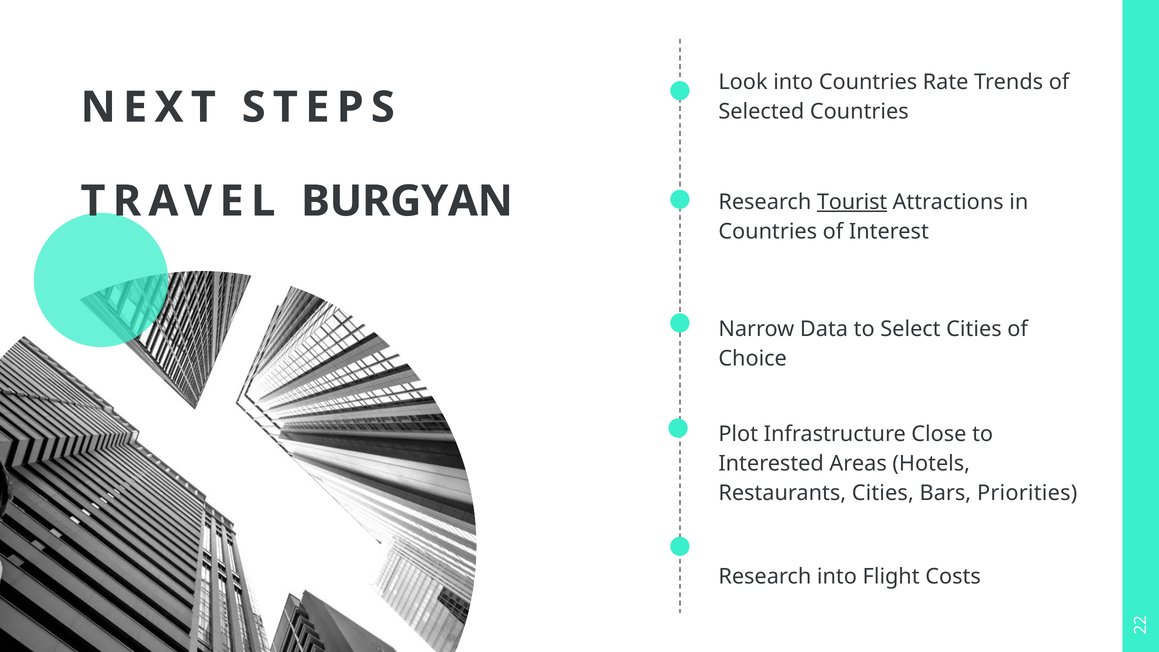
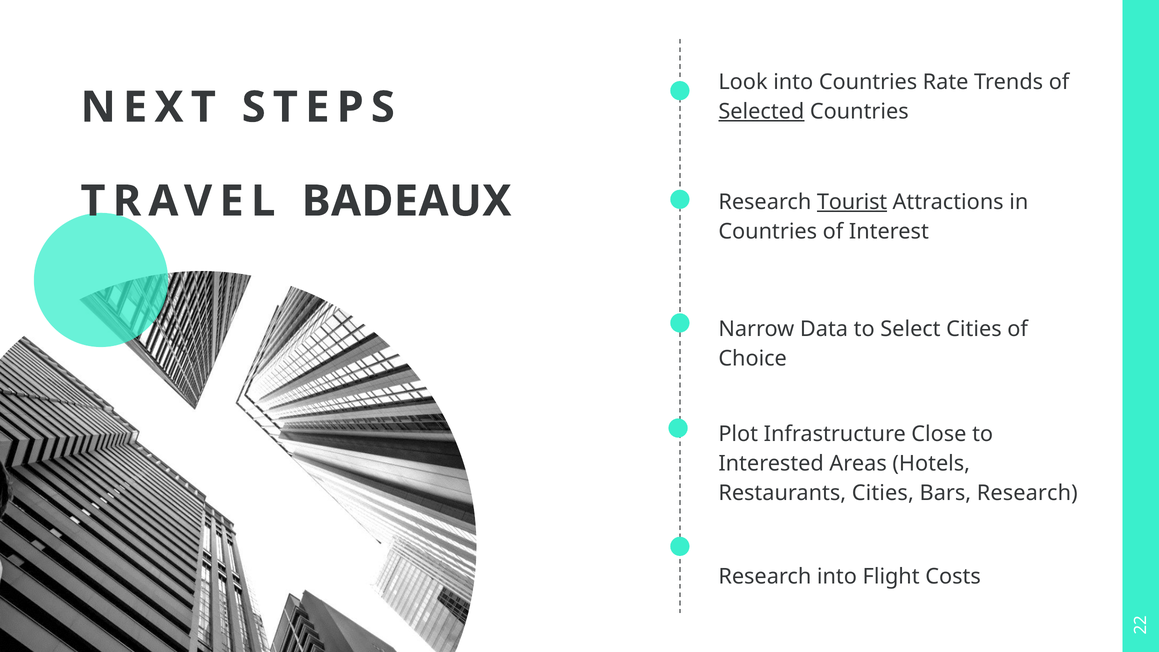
Selected underline: none -> present
BURGYAN: BURGYAN -> BADEAUX
Bars Priorities: Priorities -> Research
